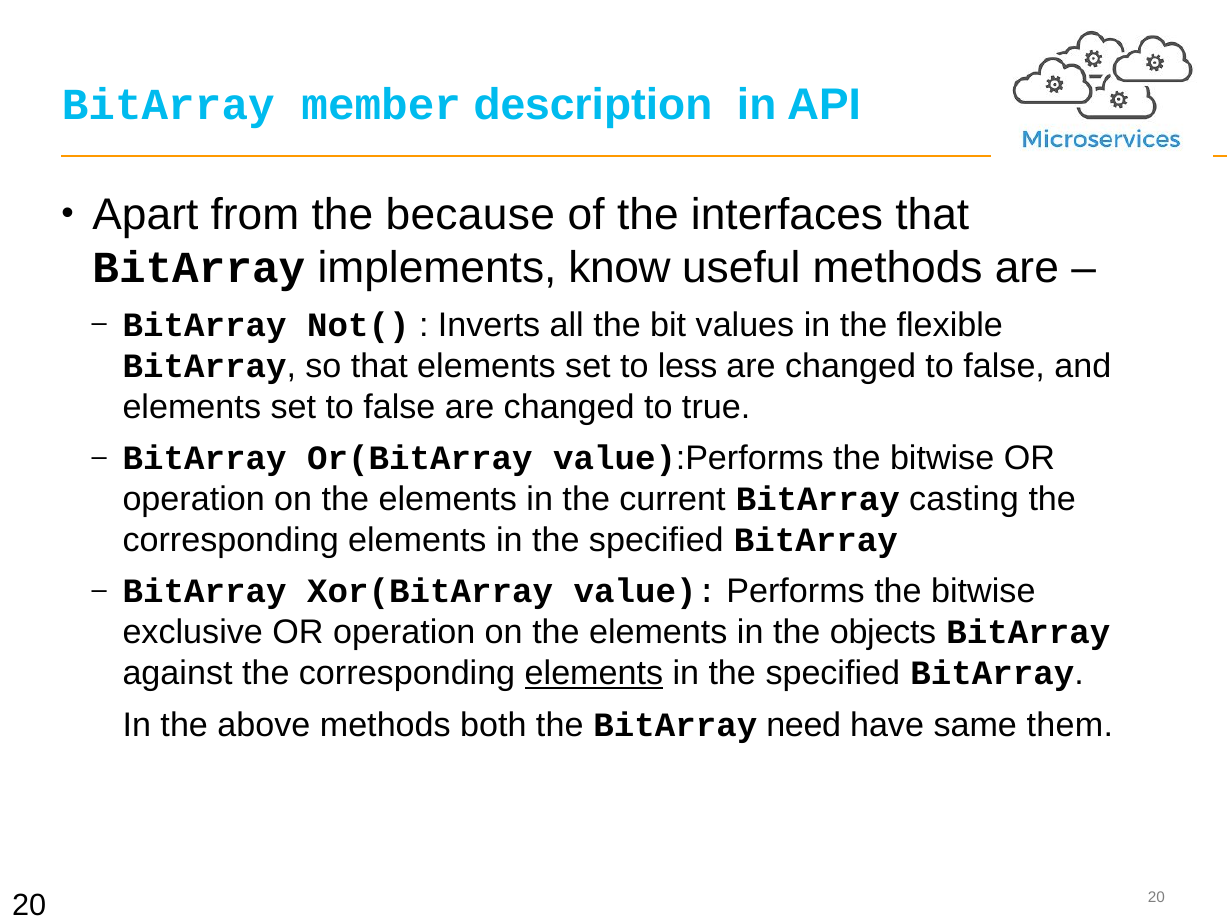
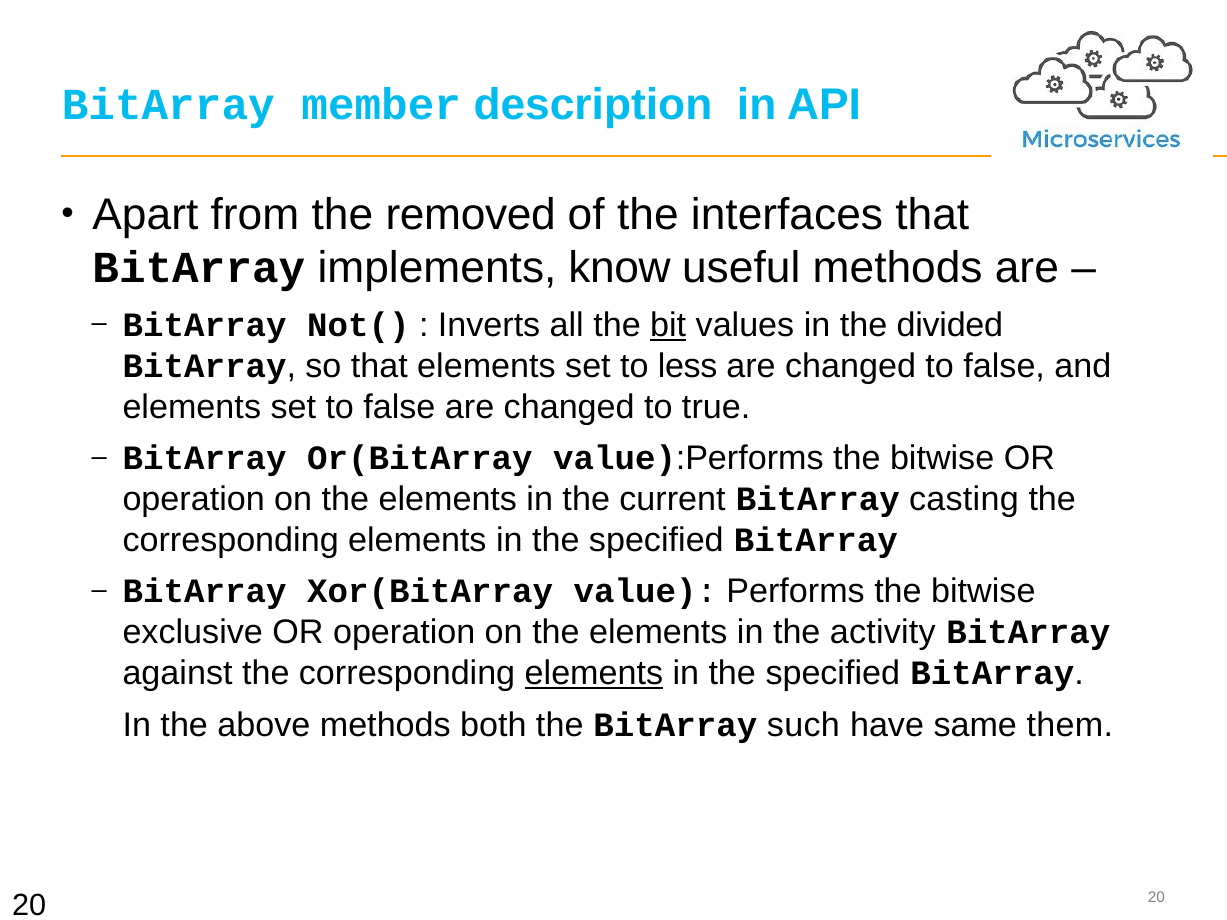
because: because -> removed
bit underline: none -> present
flexible: flexible -> divided
objects: objects -> activity
need: need -> such
